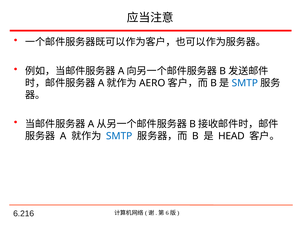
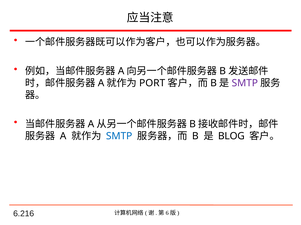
AERO: AERO -> PORT
SMTP at (245, 83) colour: blue -> purple
HEAD: HEAD -> BLOG
